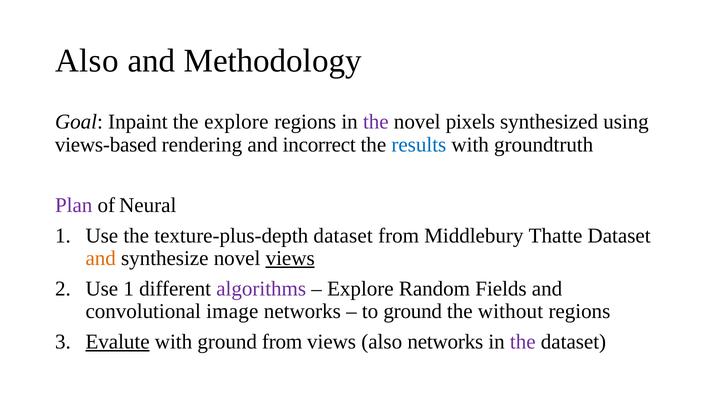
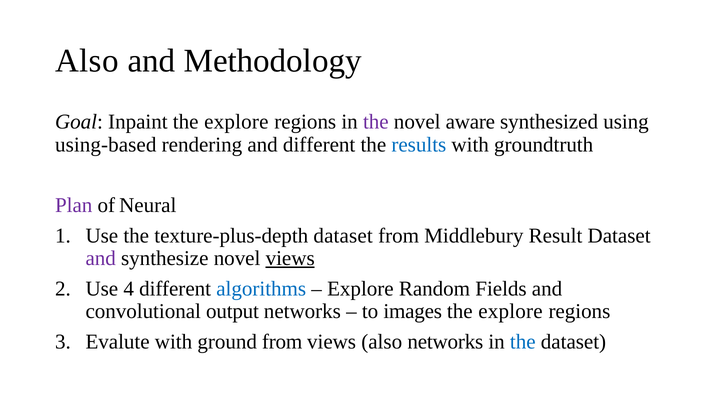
pixels: pixels -> aware
views-based: views-based -> using-based
and incorrect: incorrect -> different
Thatte: Thatte -> Result
and at (101, 258) colour: orange -> purple
Use 1: 1 -> 4
algorithms colour: purple -> blue
image: image -> output
to ground: ground -> images
without at (510, 311): without -> explore
Evalute underline: present -> none
the at (523, 342) colour: purple -> blue
